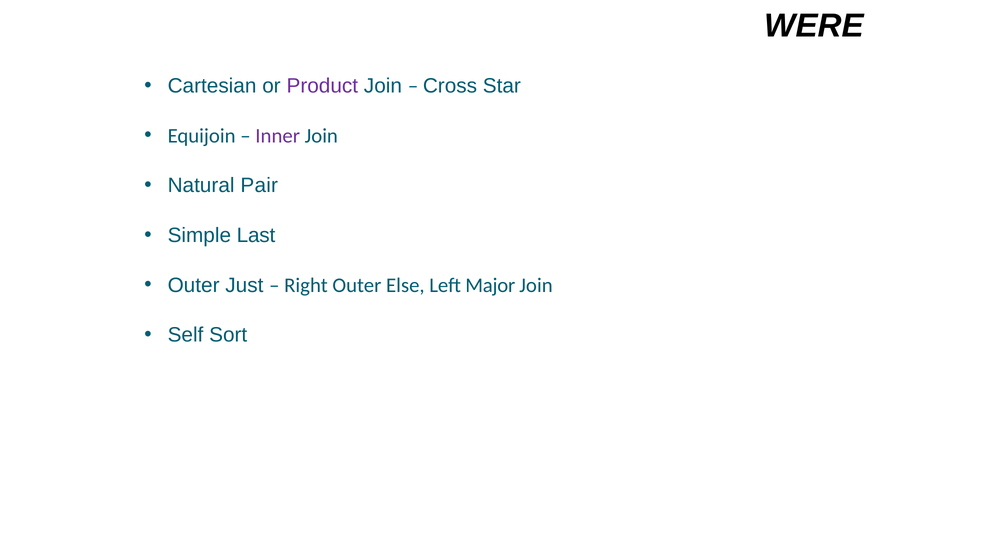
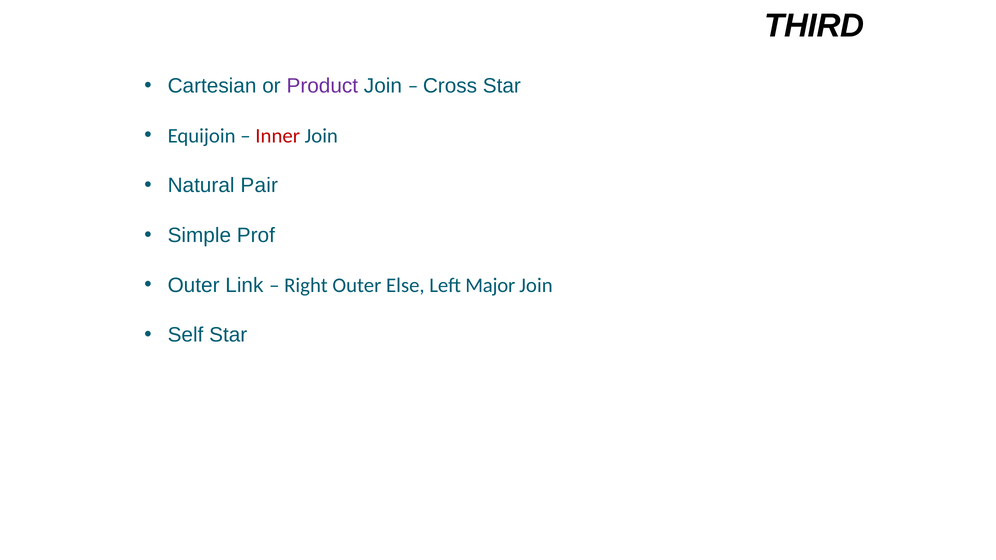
WERE: WERE -> THIRD
Inner colour: purple -> red
Last: Last -> Prof
Just: Just -> Link
Self Sort: Sort -> Star
